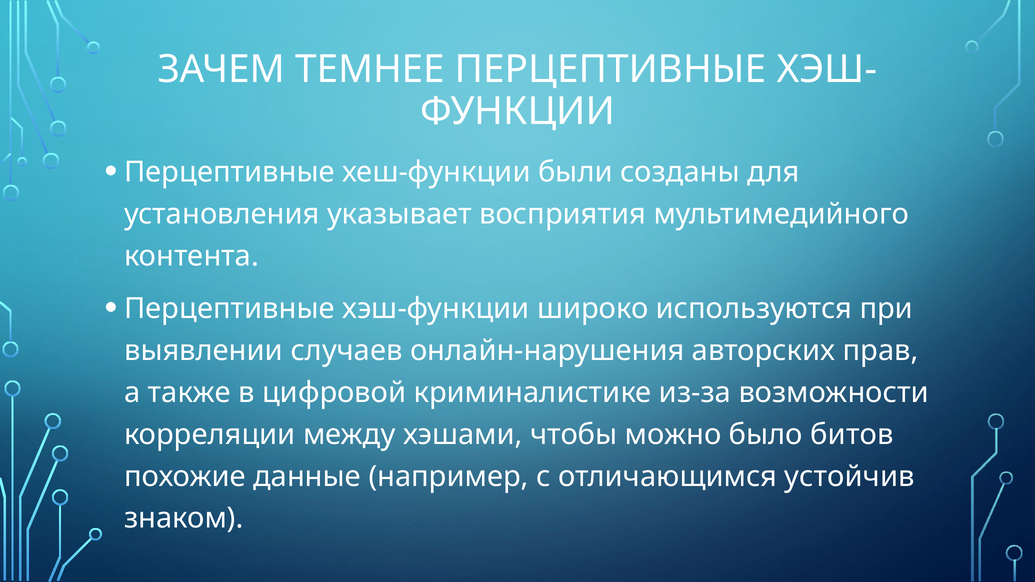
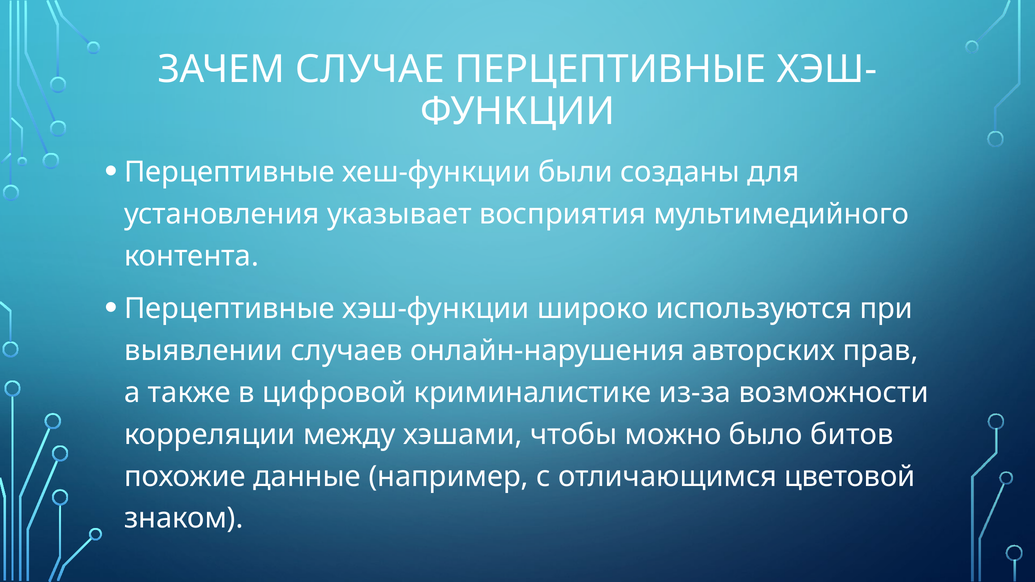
ТЕМНЕЕ: ТЕМНЕЕ -> СЛУЧАЕ
устойчив: устойчив -> цветовой
